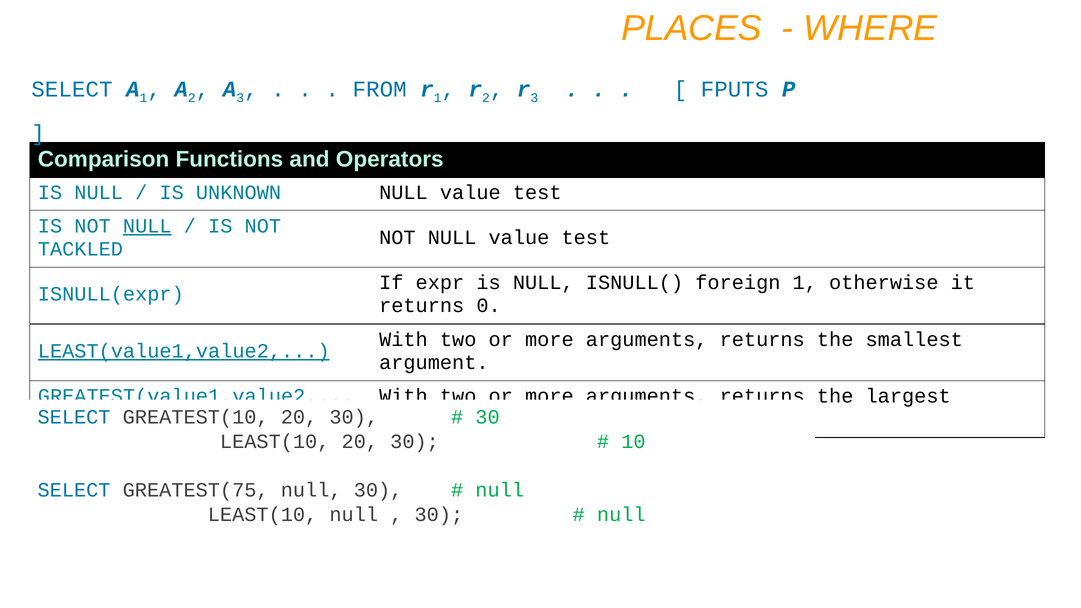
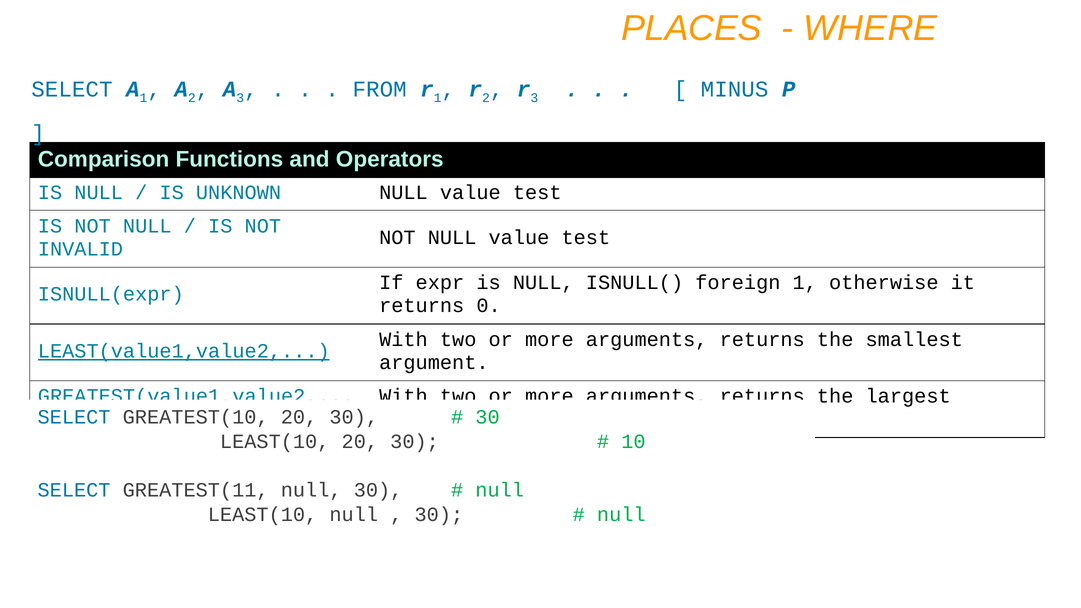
FPUTS: FPUTS -> MINUS
NULL at (147, 226) underline: present -> none
TACKLED: TACKLED -> INVALID
GREATEST(75: GREATEST(75 -> GREATEST(11
